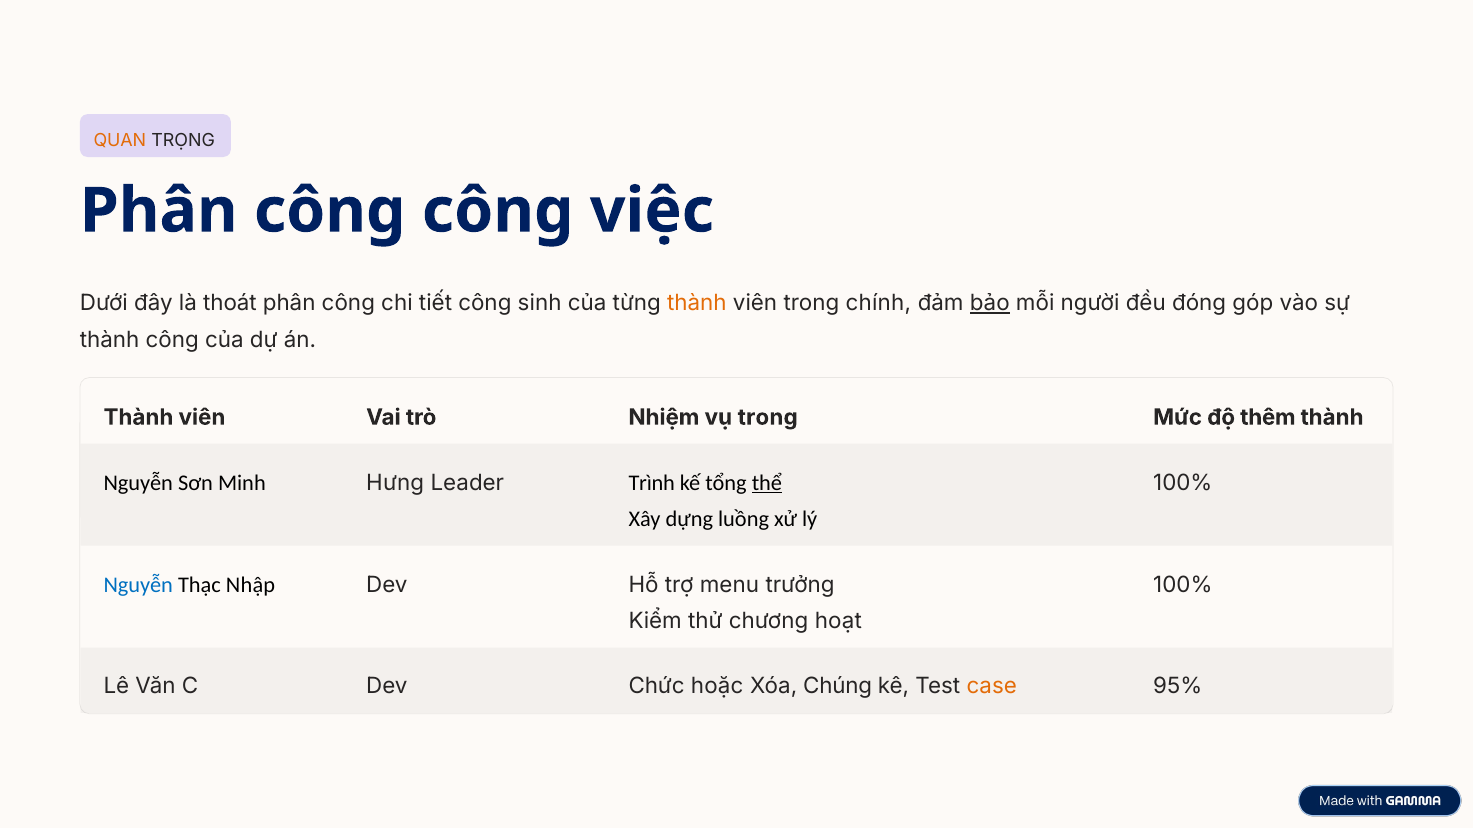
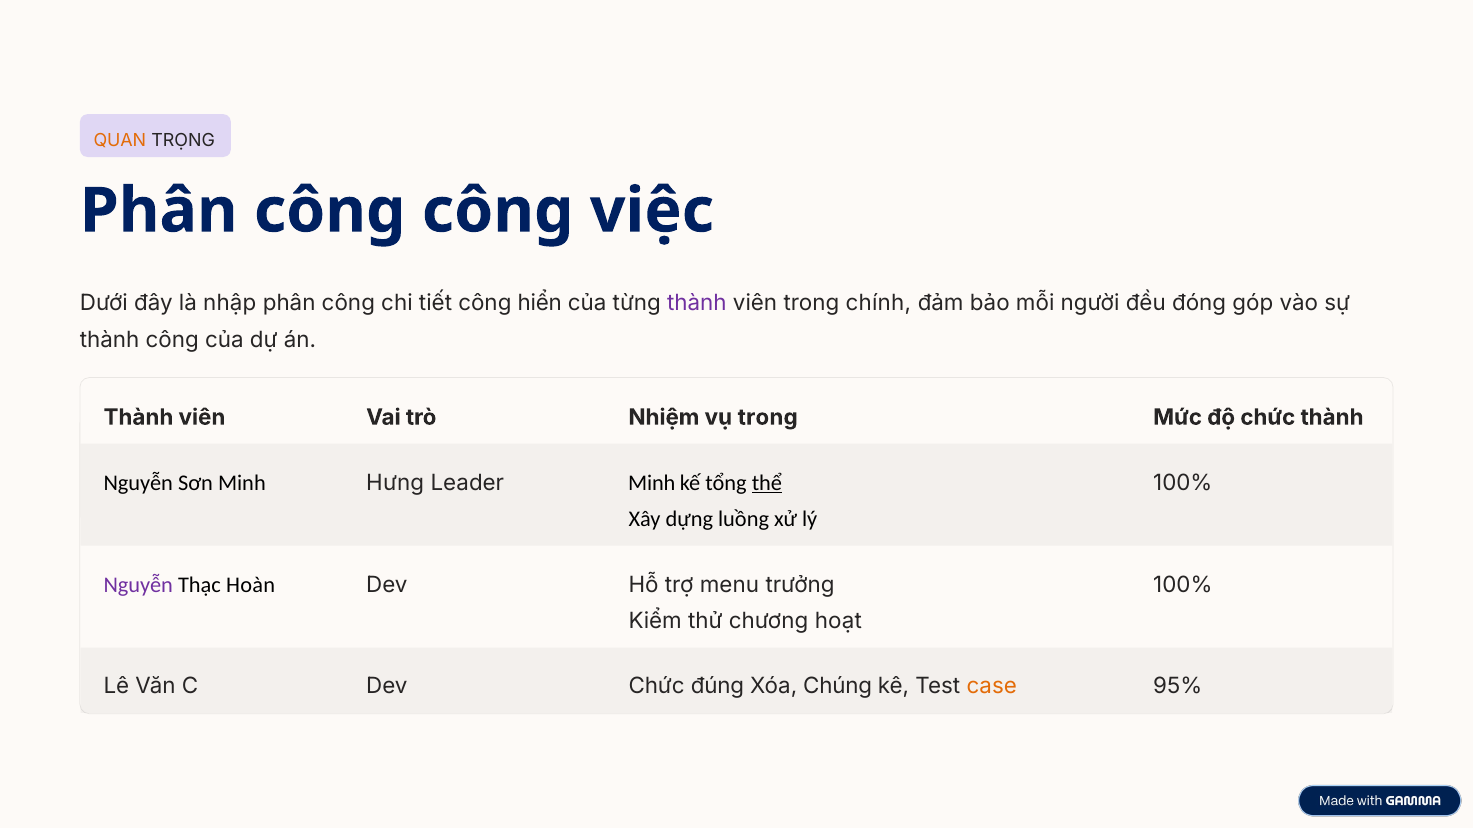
thoát: thoát -> nhập
sinh: sinh -> hiển
thành at (697, 304) colour: orange -> purple
bảo underline: present -> none
độ thêm: thêm -> chức
Leader Trình: Trình -> Minh
Nguyễn at (138, 585) colour: blue -> purple
Nhập: Nhập -> Hoàn
hoặc: hoặc -> đúng
